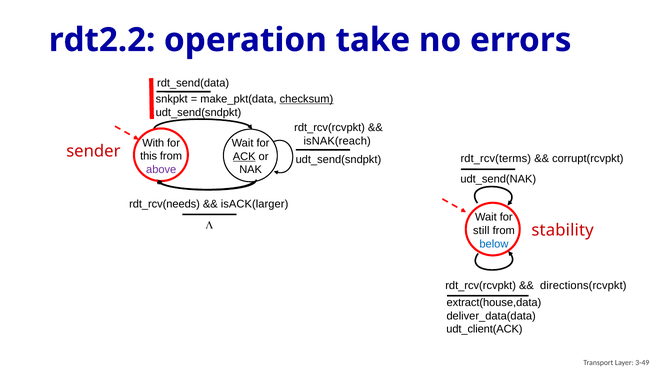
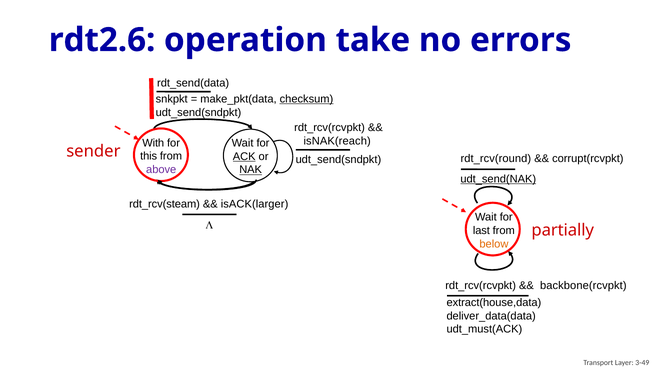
rdt2.2: rdt2.2 -> rdt2.6
rdt_rcv(terms: rdt_rcv(terms -> rdt_rcv(round
NAK underline: none -> present
udt_send(NAK underline: none -> present
rdt_rcv(needs: rdt_rcv(needs -> rdt_rcv(steam
still: still -> last
stability: stability -> partially
below colour: blue -> orange
directions(rcvpkt: directions(rcvpkt -> backbone(rcvpkt
udt_client(ACK: udt_client(ACK -> udt_must(ACK
